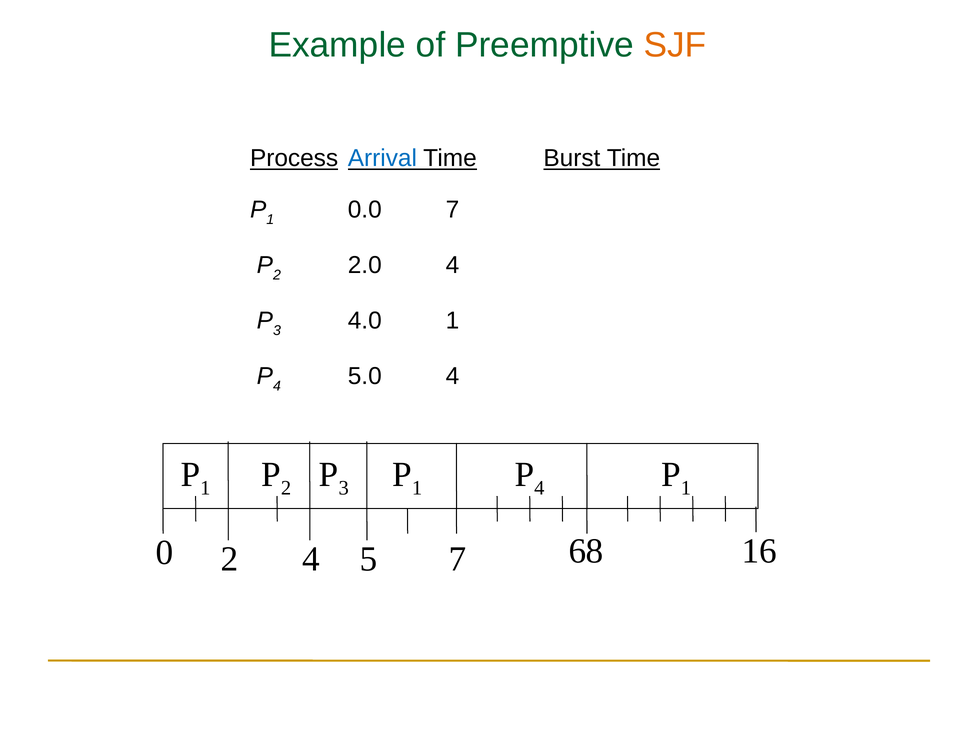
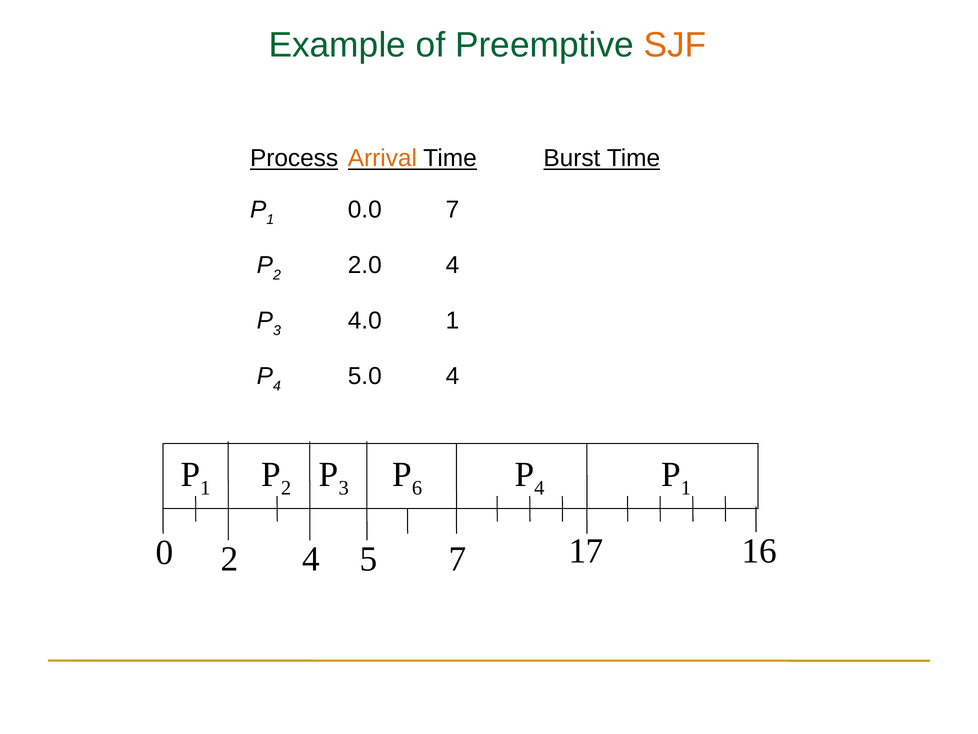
Arrival colour: blue -> orange
1 at (417, 488): 1 -> 6
68: 68 -> 17
